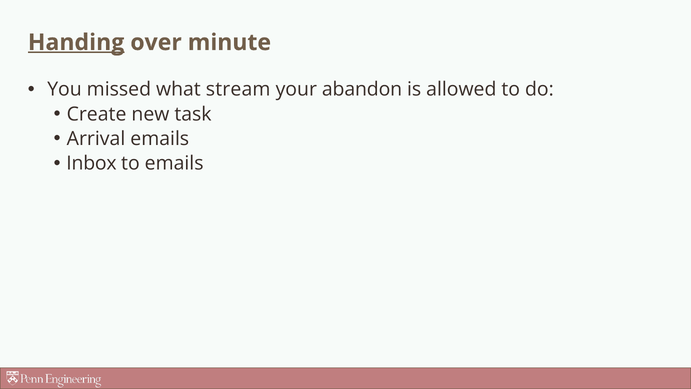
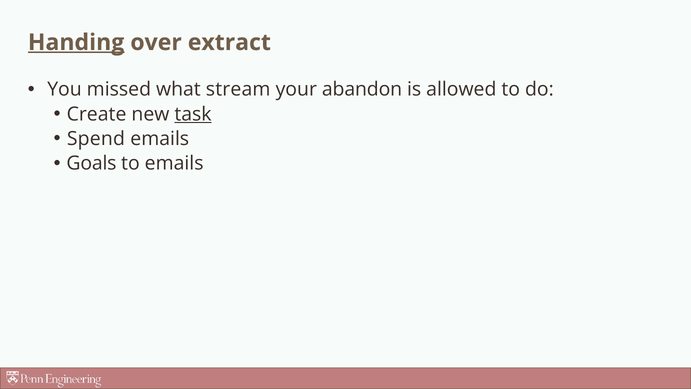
minute: minute -> extract
task underline: none -> present
Arrival: Arrival -> Spend
Inbox: Inbox -> Goals
